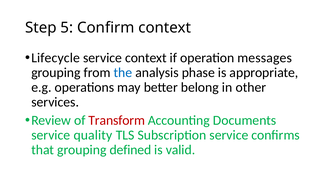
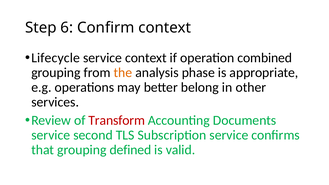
5: 5 -> 6
messages: messages -> combined
the colour: blue -> orange
quality: quality -> second
